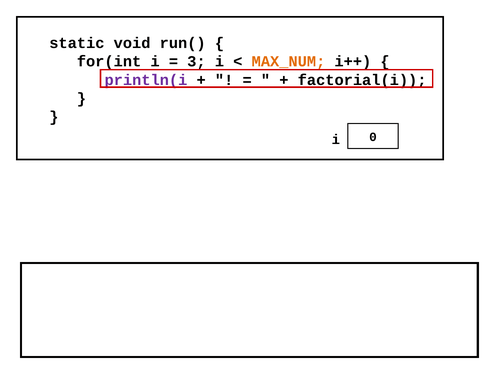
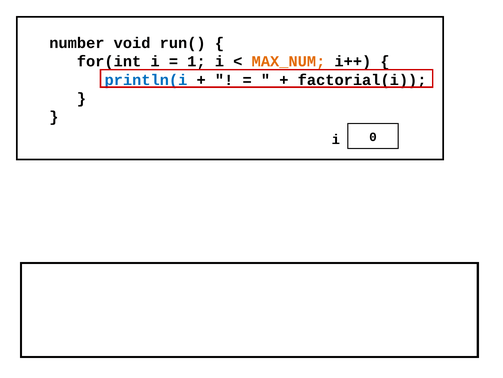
static: static -> number
3: 3 -> 1
println(i colour: purple -> blue
